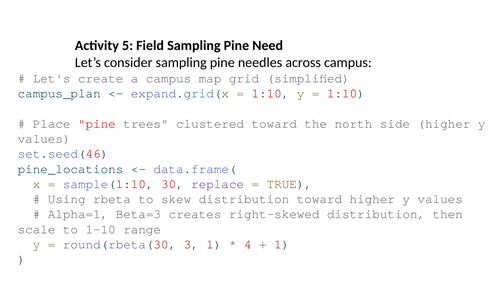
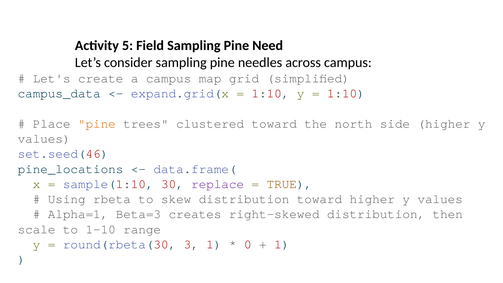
campus_plan: campus_plan -> campus_data
pine at (97, 124) colour: red -> orange
4: 4 -> 0
